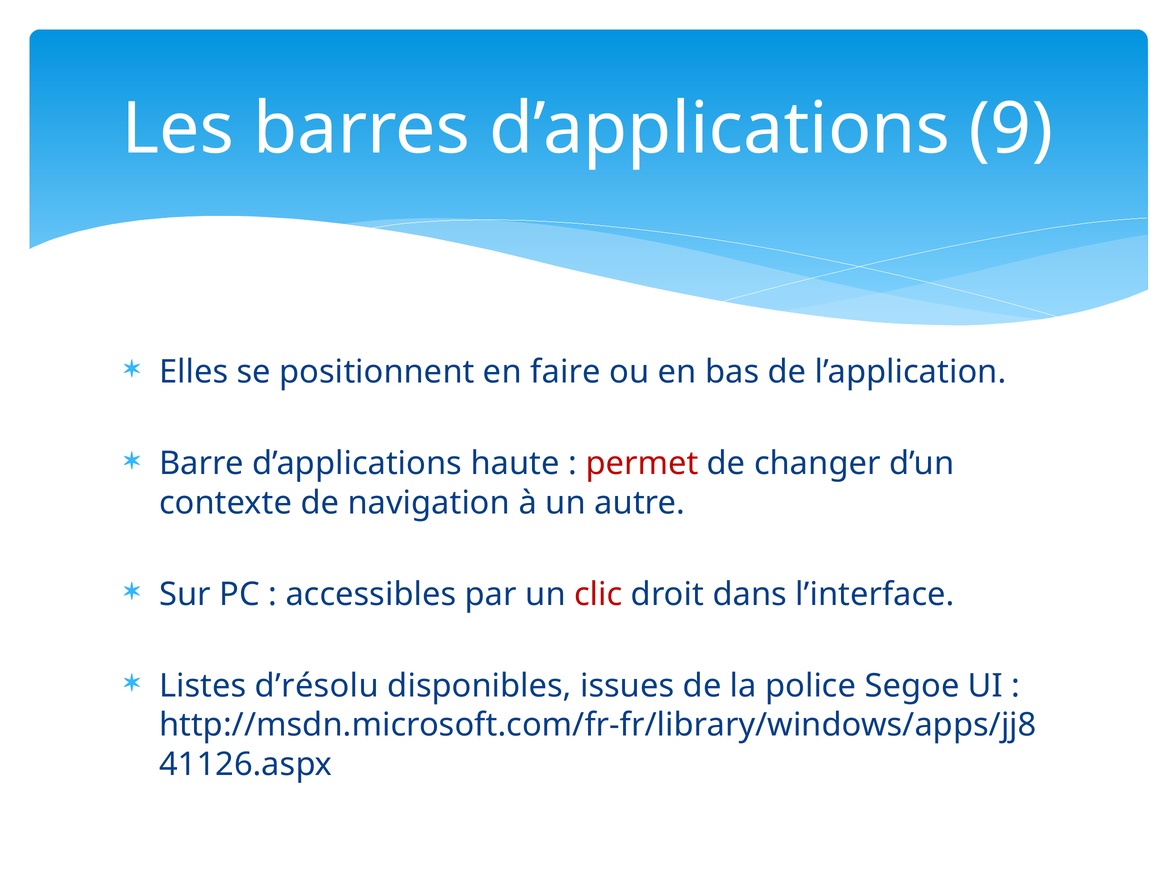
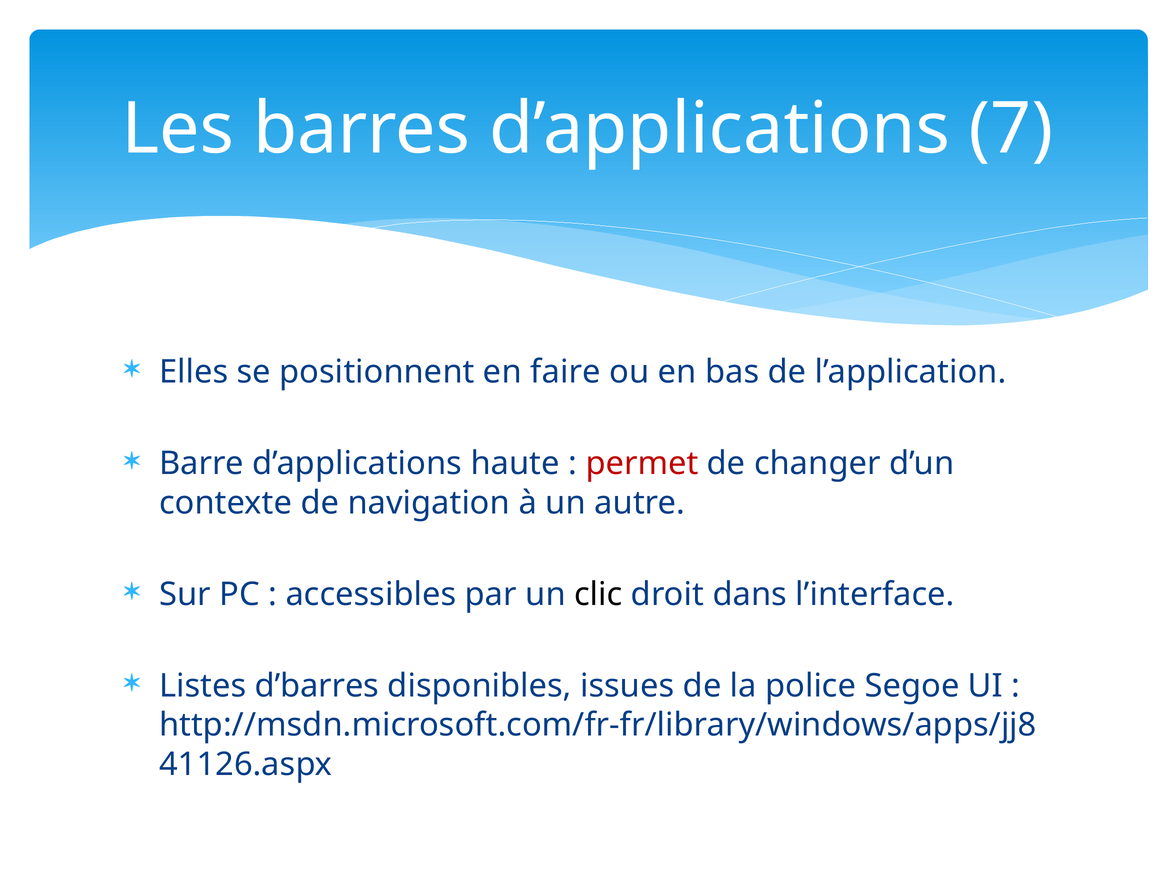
9: 9 -> 7
clic colour: red -> black
d’résolu: d’résolu -> d’barres
